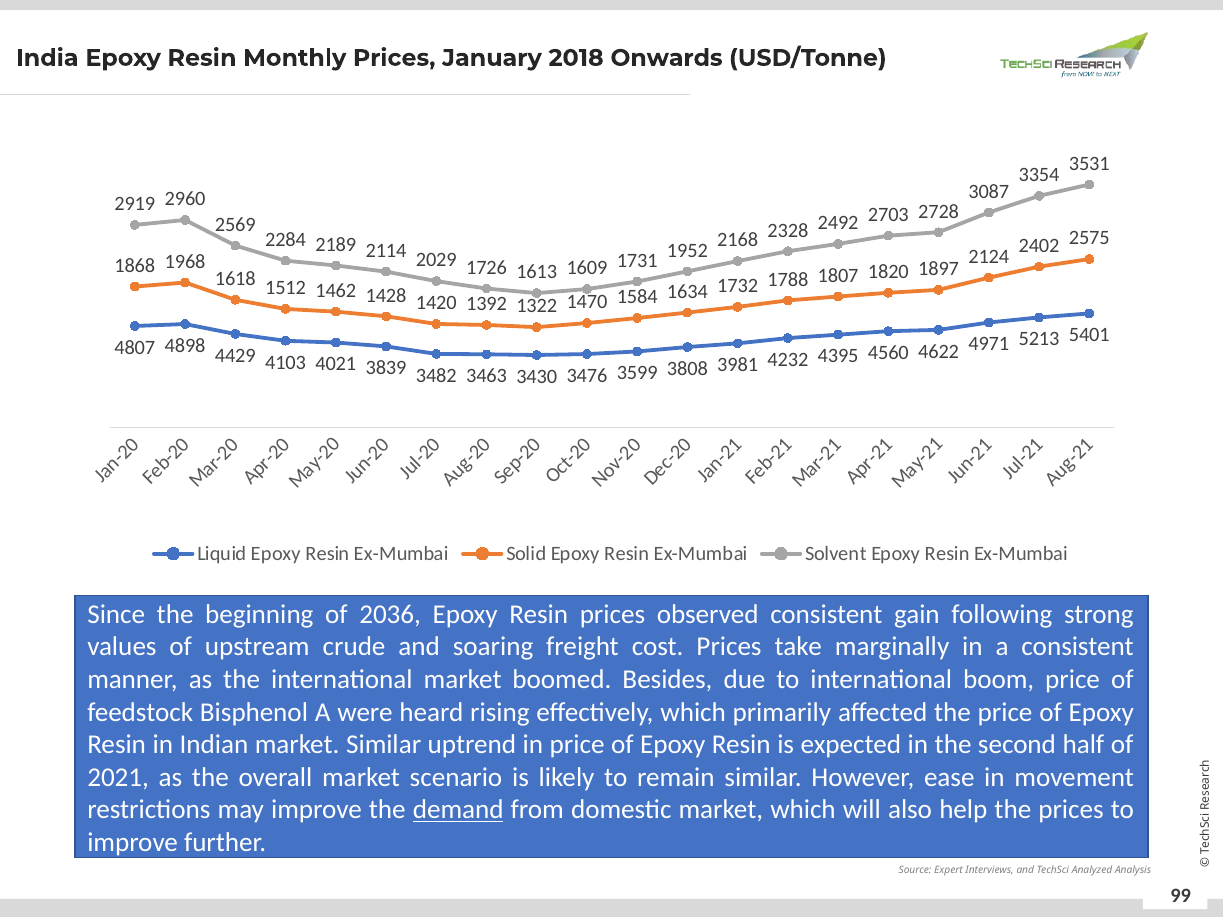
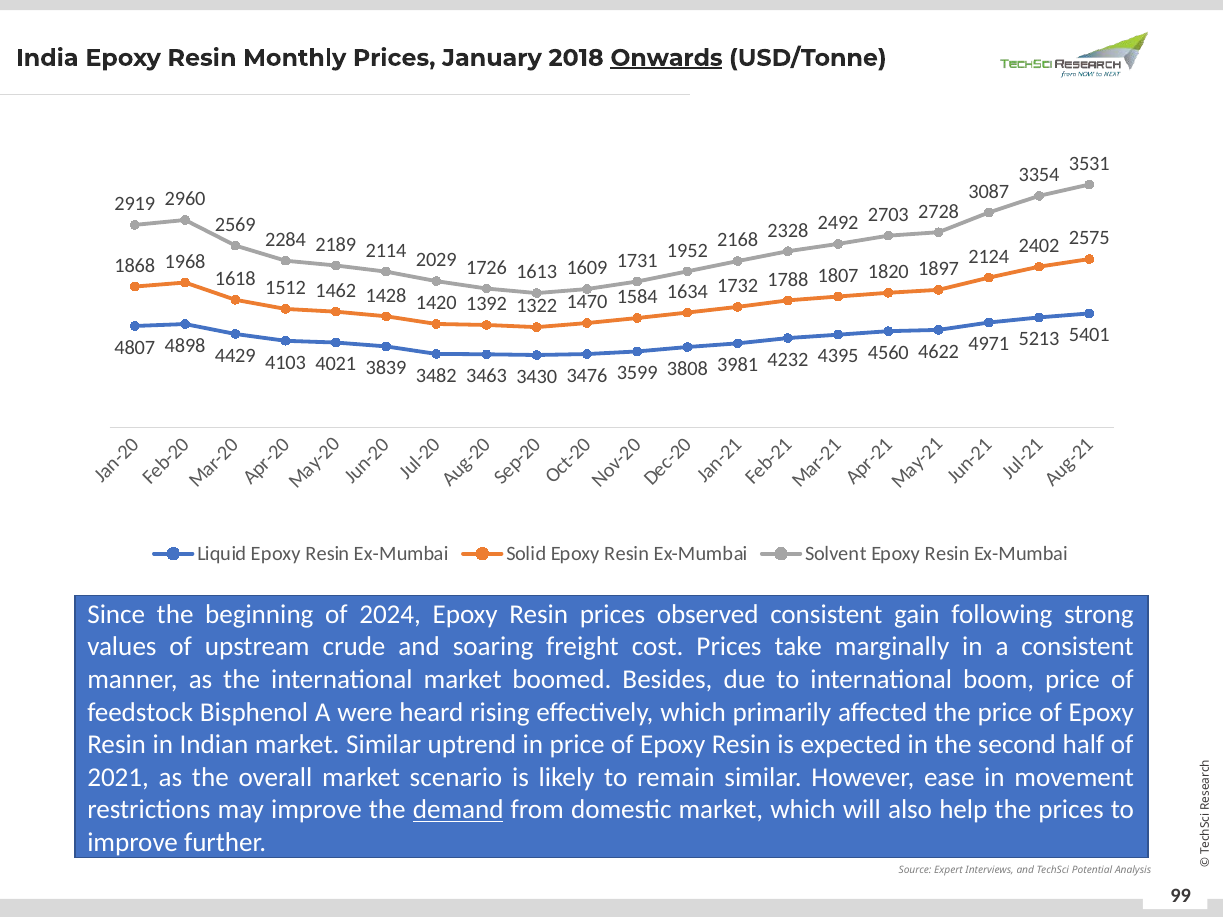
Onwards underline: none -> present
2036: 2036 -> 2024
Analyzed: Analyzed -> Potential
